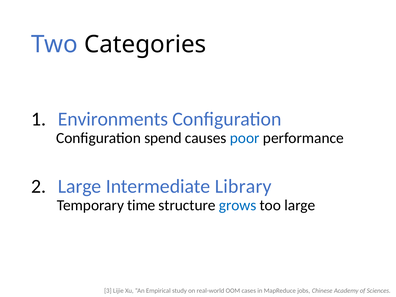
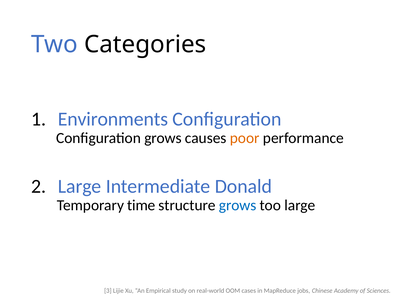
Configuration spend: spend -> grows
poor colour: blue -> orange
Library: Library -> Donald
